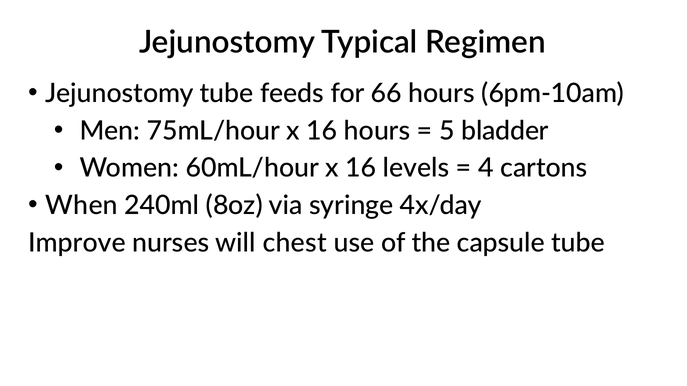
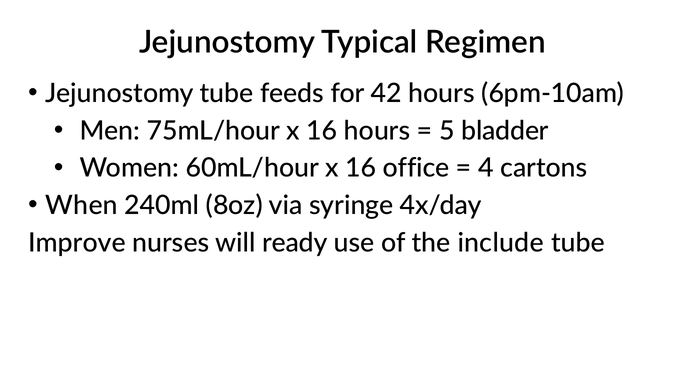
66: 66 -> 42
levels: levels -> office
chest: chest -> ready
capsule: capsule -> include
